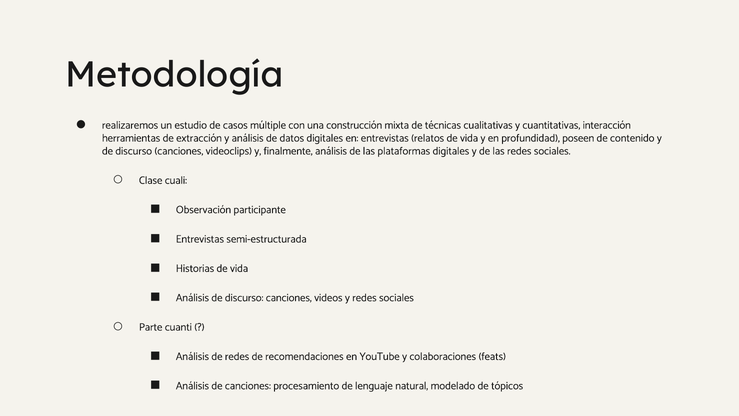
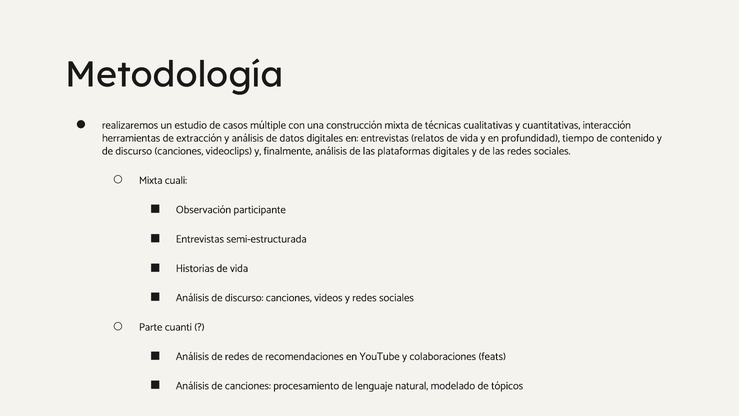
poseen: poseen -> tiempo
Clase at (151, 180): Clase -> Mixta
